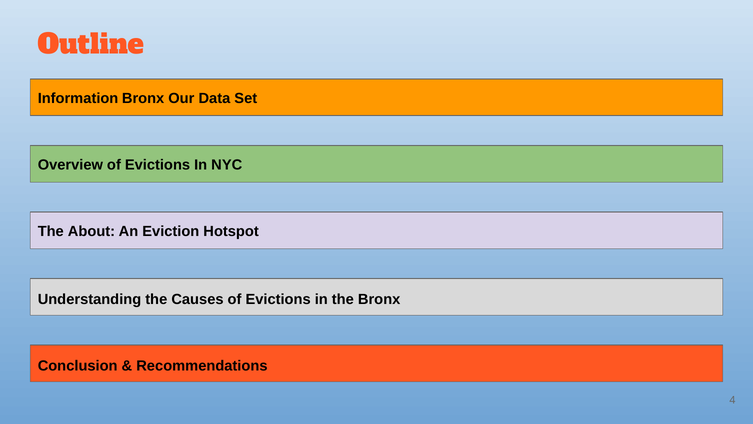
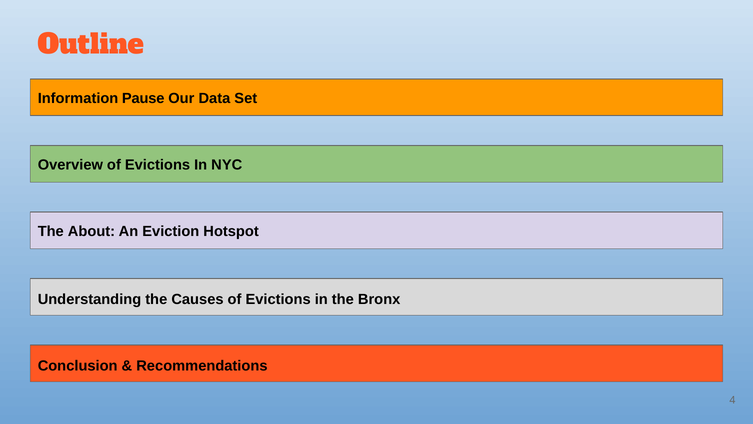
Information Bronx: Bronx -> Pause
